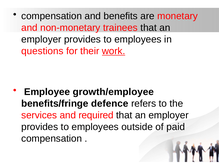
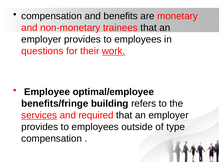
growth/employee: growth/employee -> optimal/employee
defence: defence -> building
services underline: none -> present
paid: paid -> type
